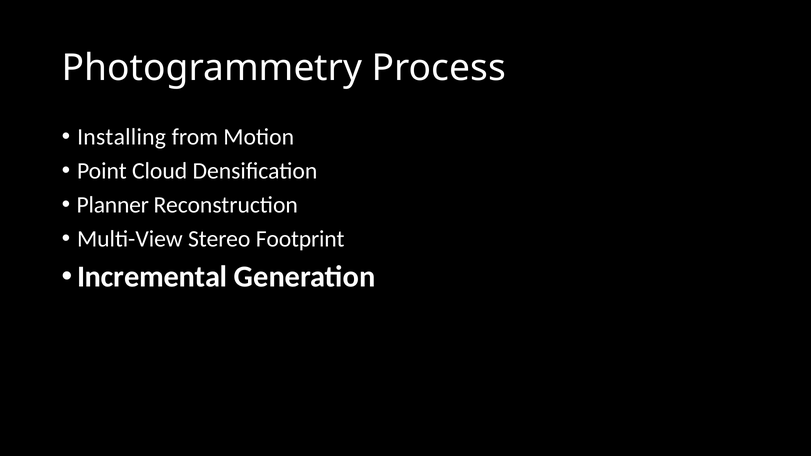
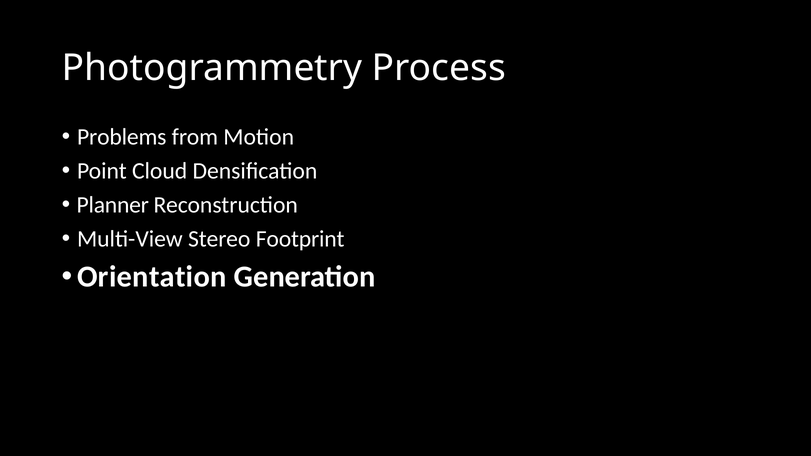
Installing: Installing -> Problems
Incremental: Incremental -> Orientation
